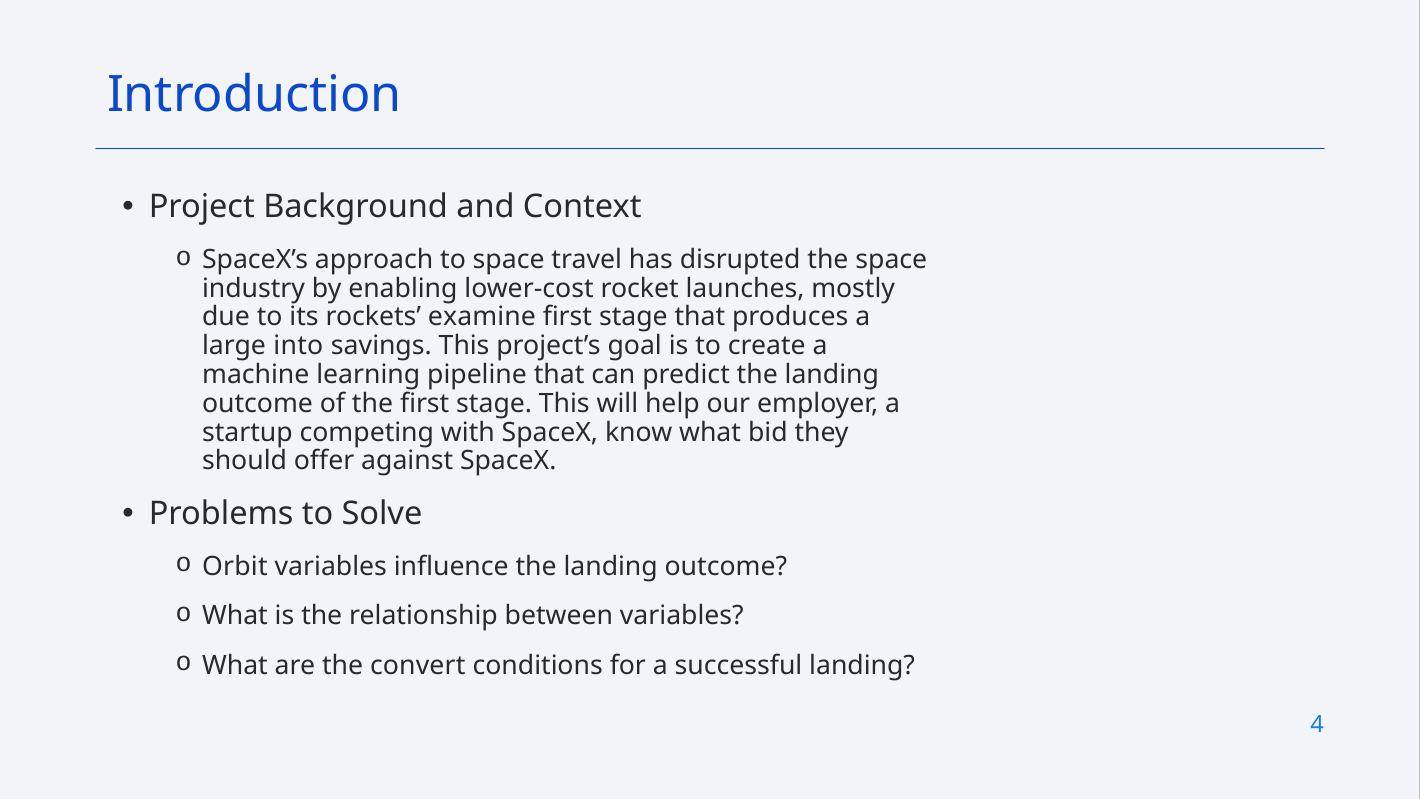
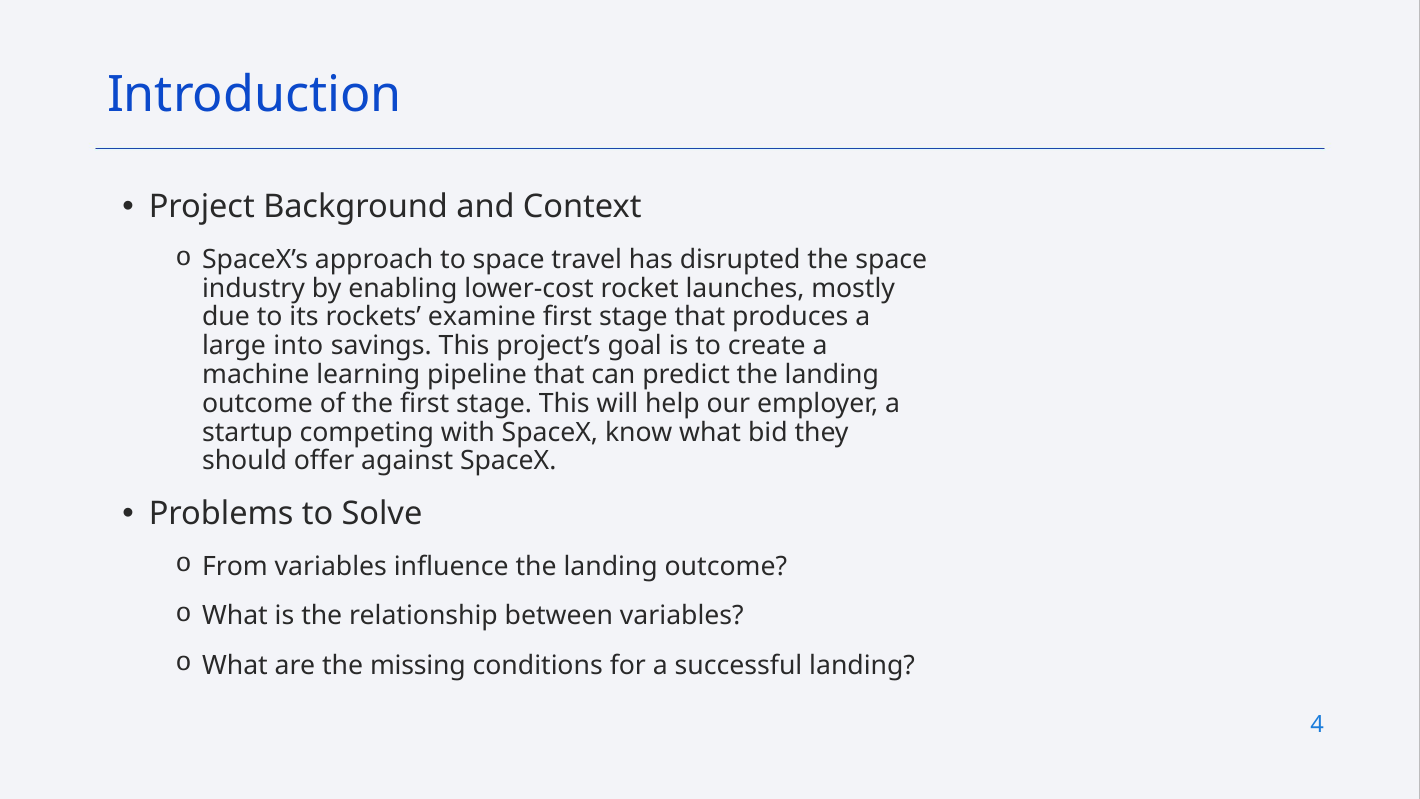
Orbit: Orbit -> From
convert: convert -> missing
